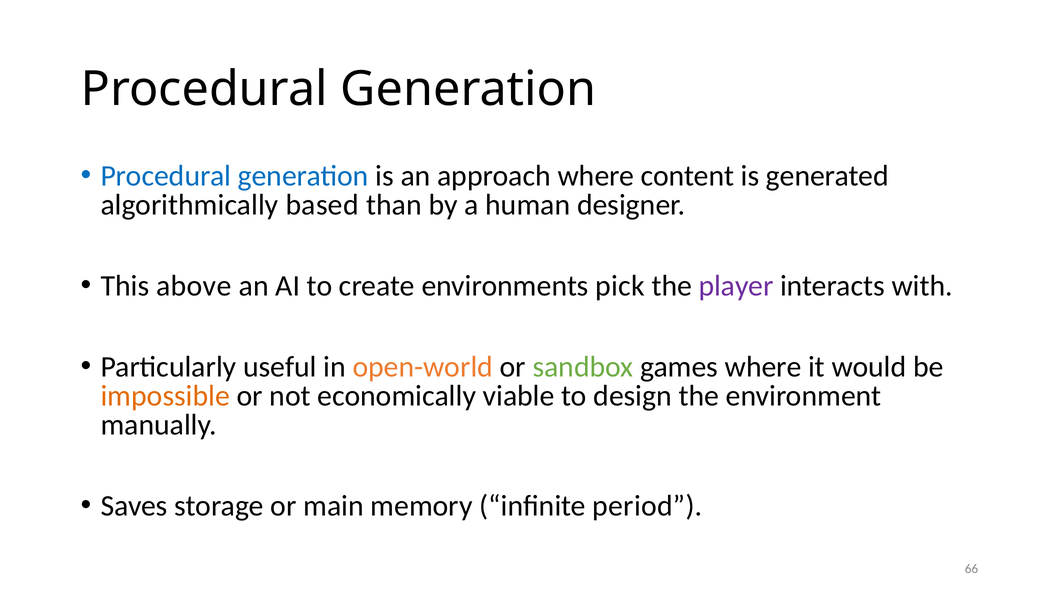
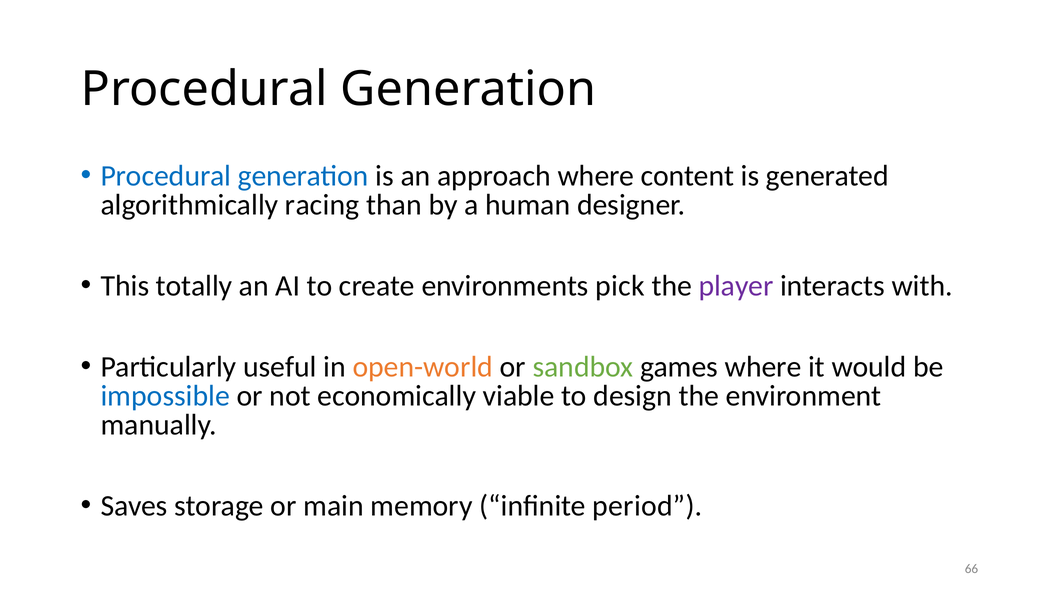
based: based -> racing
above: above -> totally
impossible colour: orange -> blue
